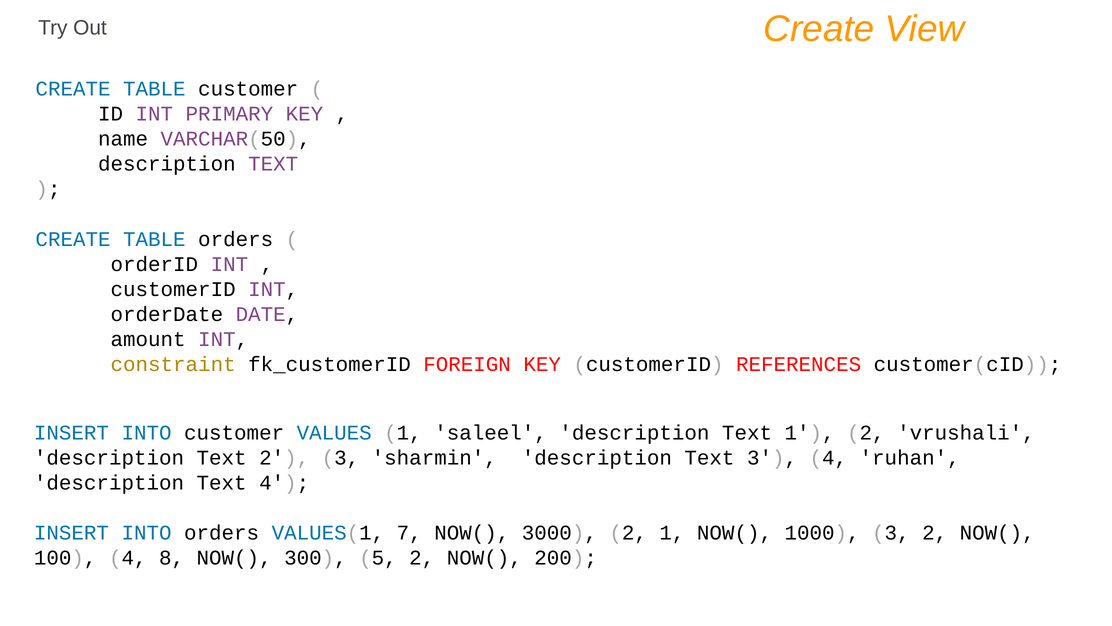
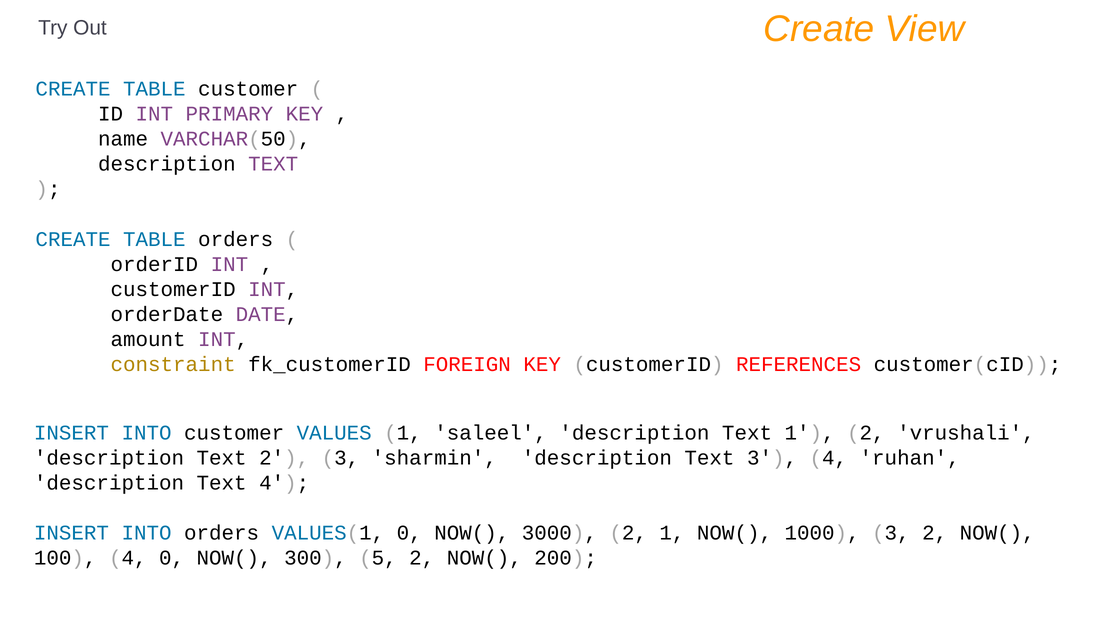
VALUES(1 7: 7 -> 0
4 8: 8 -> 0
